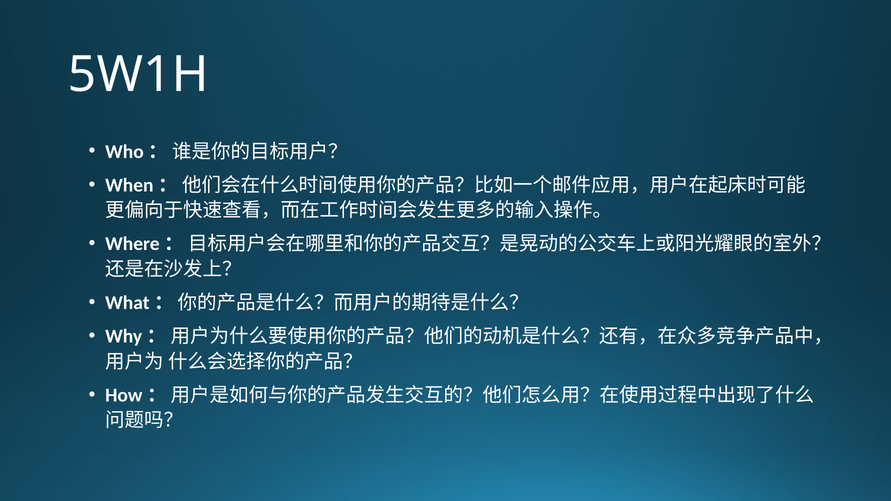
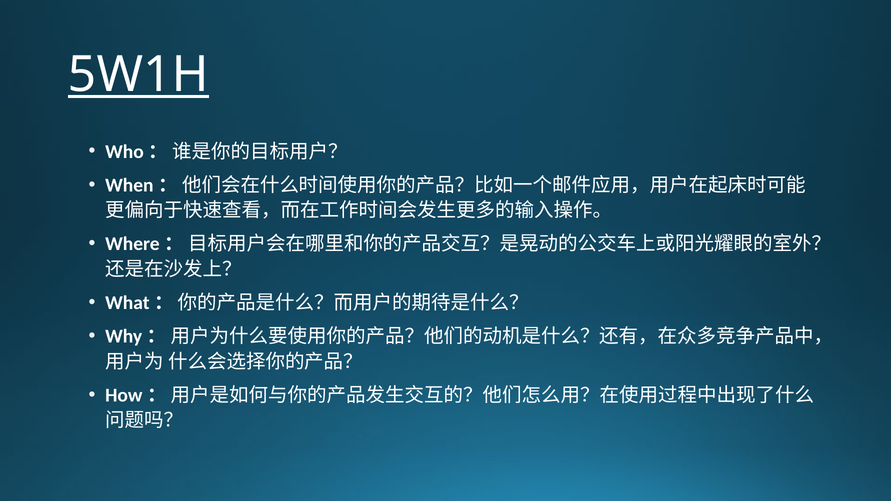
5W1H underline: none -> present
